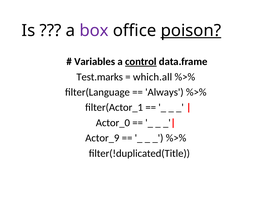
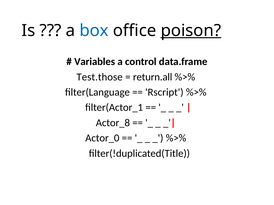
box colour: purple -> blue
control underline: present -> none
Test.marks: Test.marks -> Test.those
which.all: which.all -> return.all
Always: Always -> Rscript
Actor_0: Actor_0 -> Actor_8
Actor_9: Actor_9 -> Actor_0
